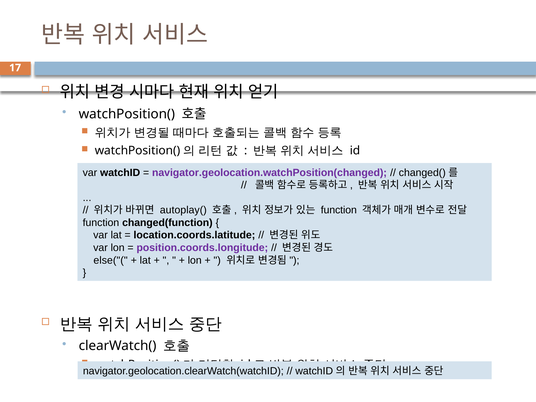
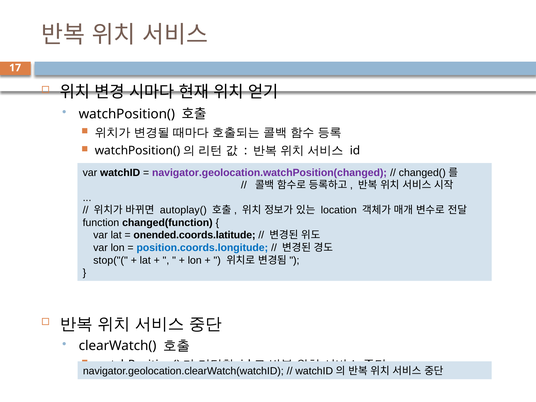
function at (339, 210): function -> location
location.coords.latitude: location.coords.latitude -> onended.coords.latitude
position.coords.longitude colour: purple -> blue
else("(: else("( -> stop("(
